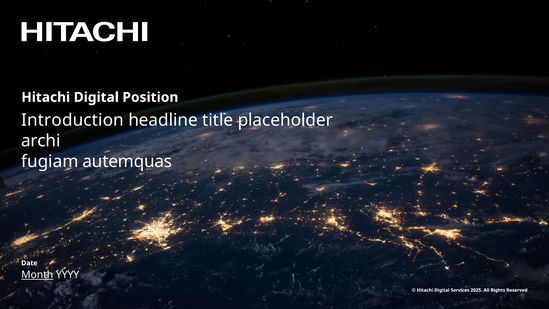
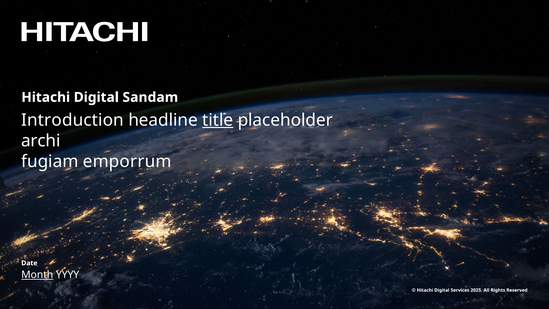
Position: Position -> Sandam
title underline: none -> present
autemquas: autemquas -> emporrum
